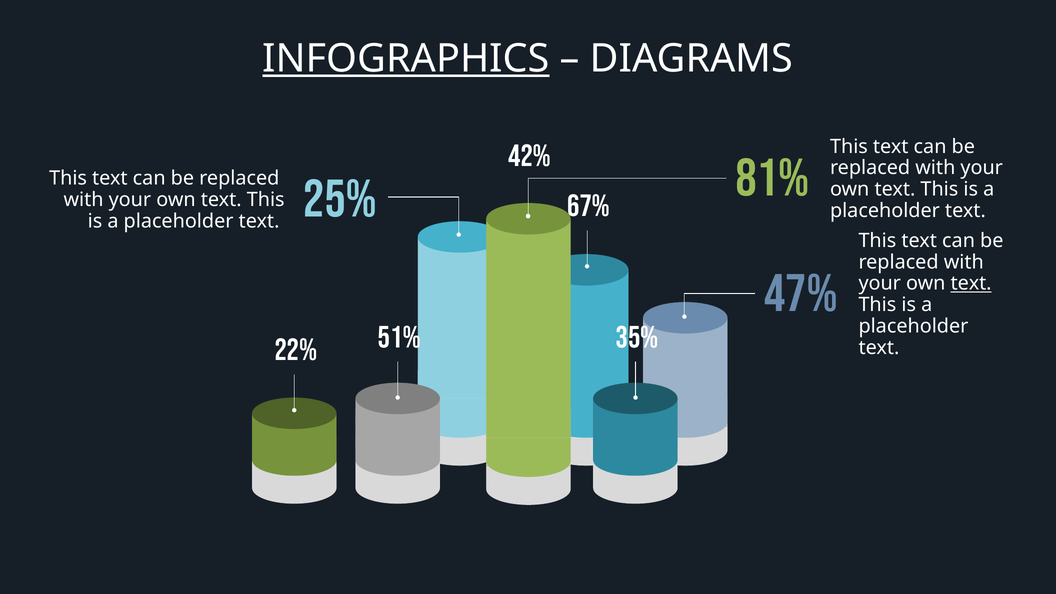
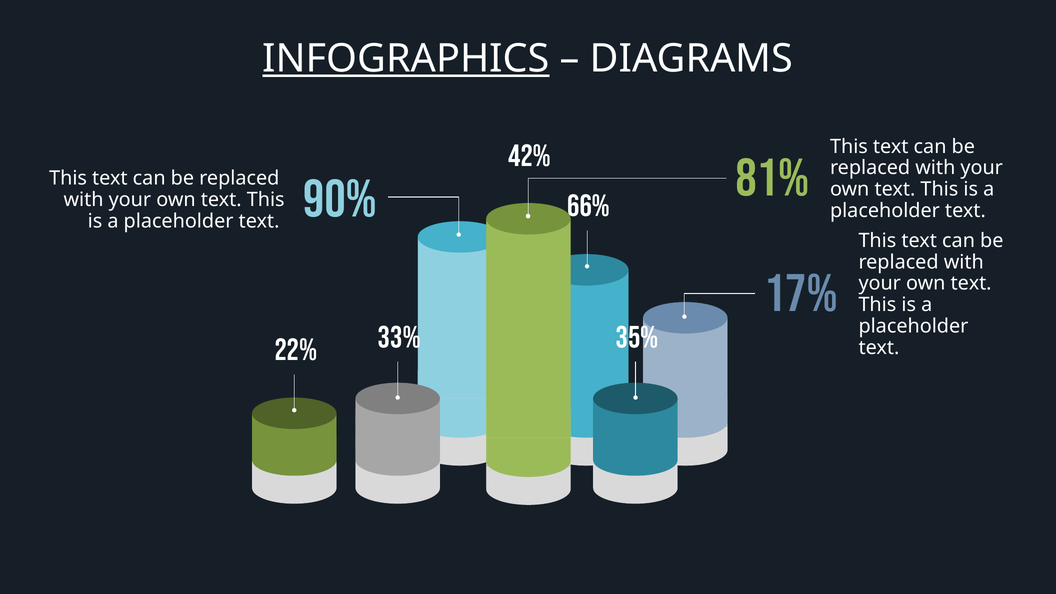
67%: 67% -> 66%
25%: 25% -> 90%
47%: 47% -> 17%
text at (971, 283) underline: present -> none
51%: 51% -> 33%
